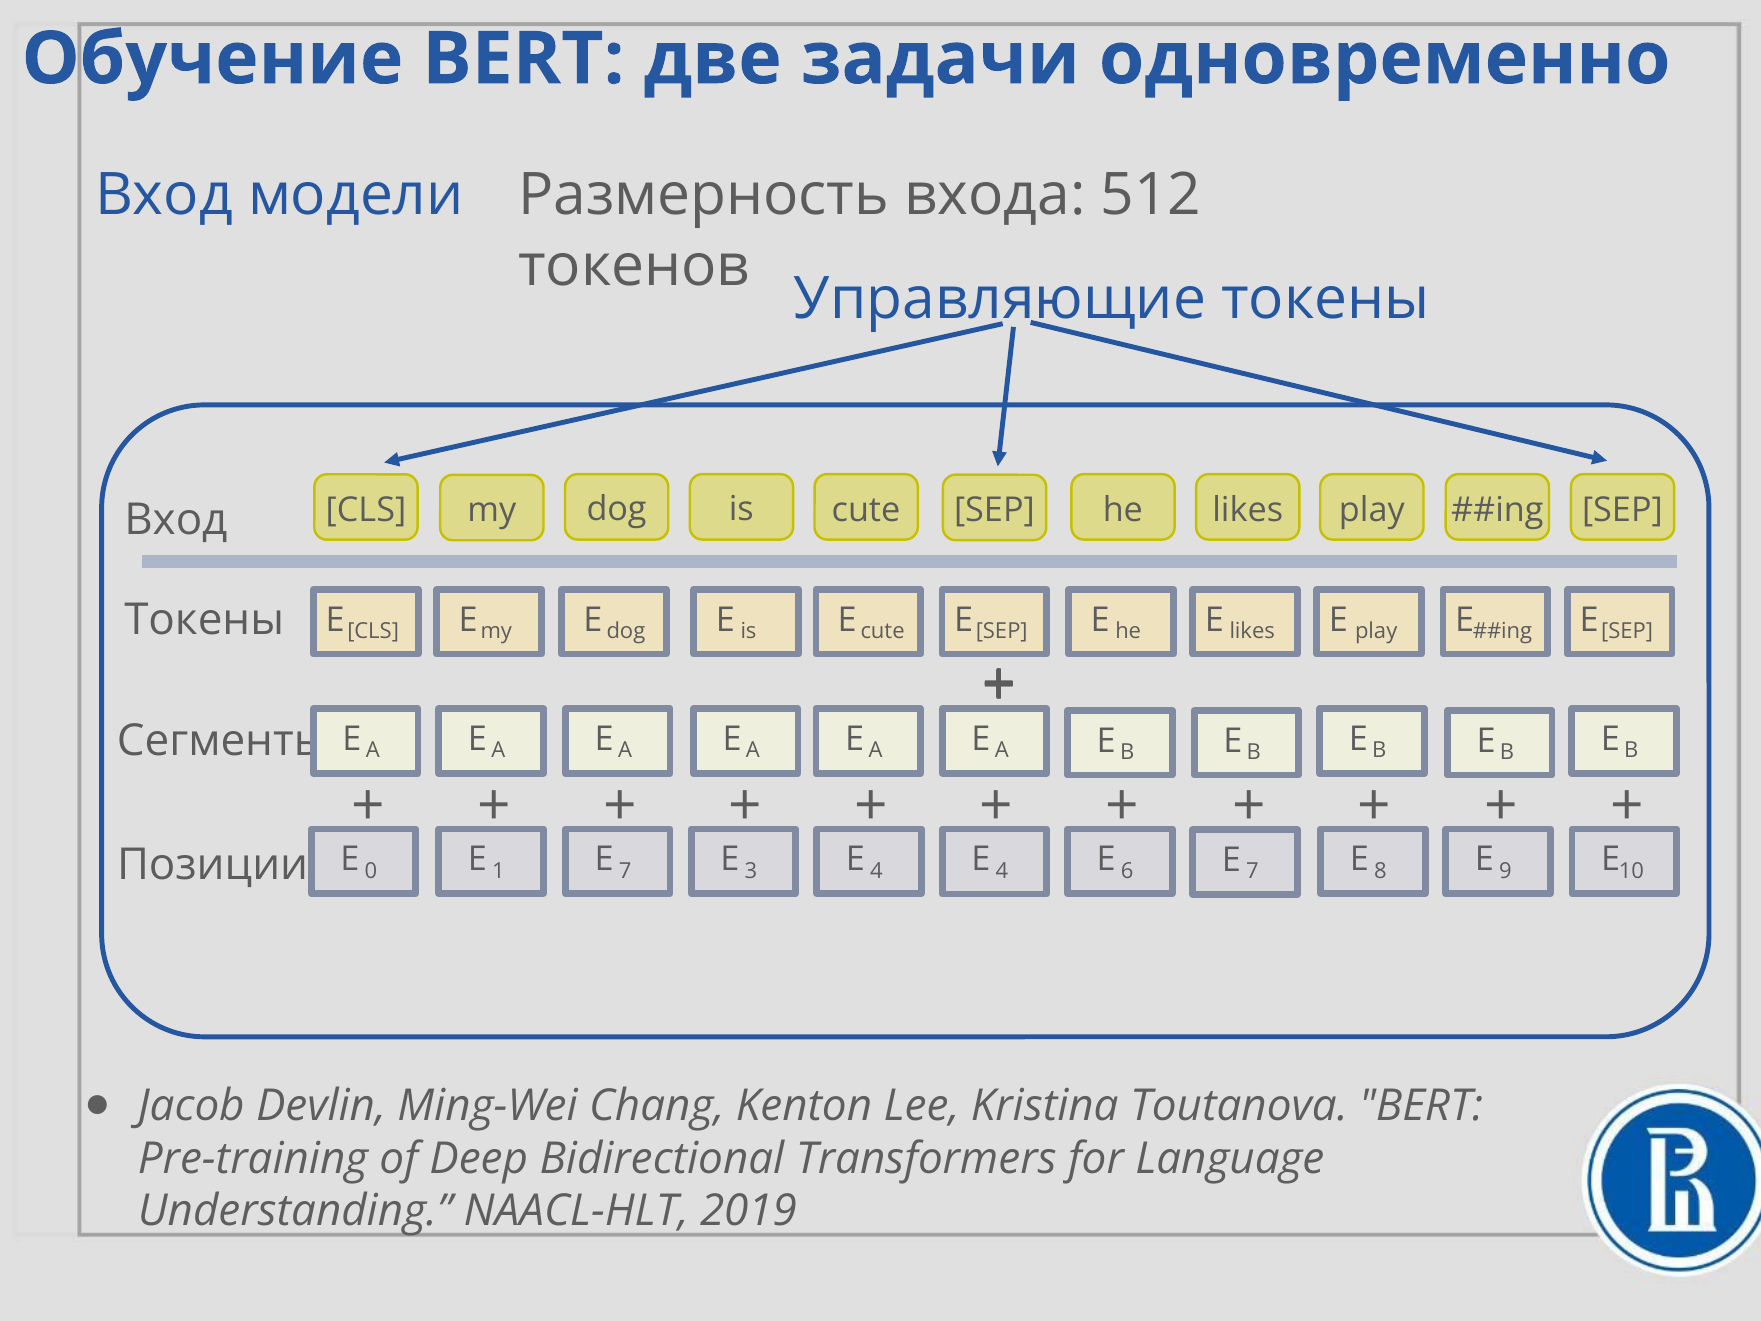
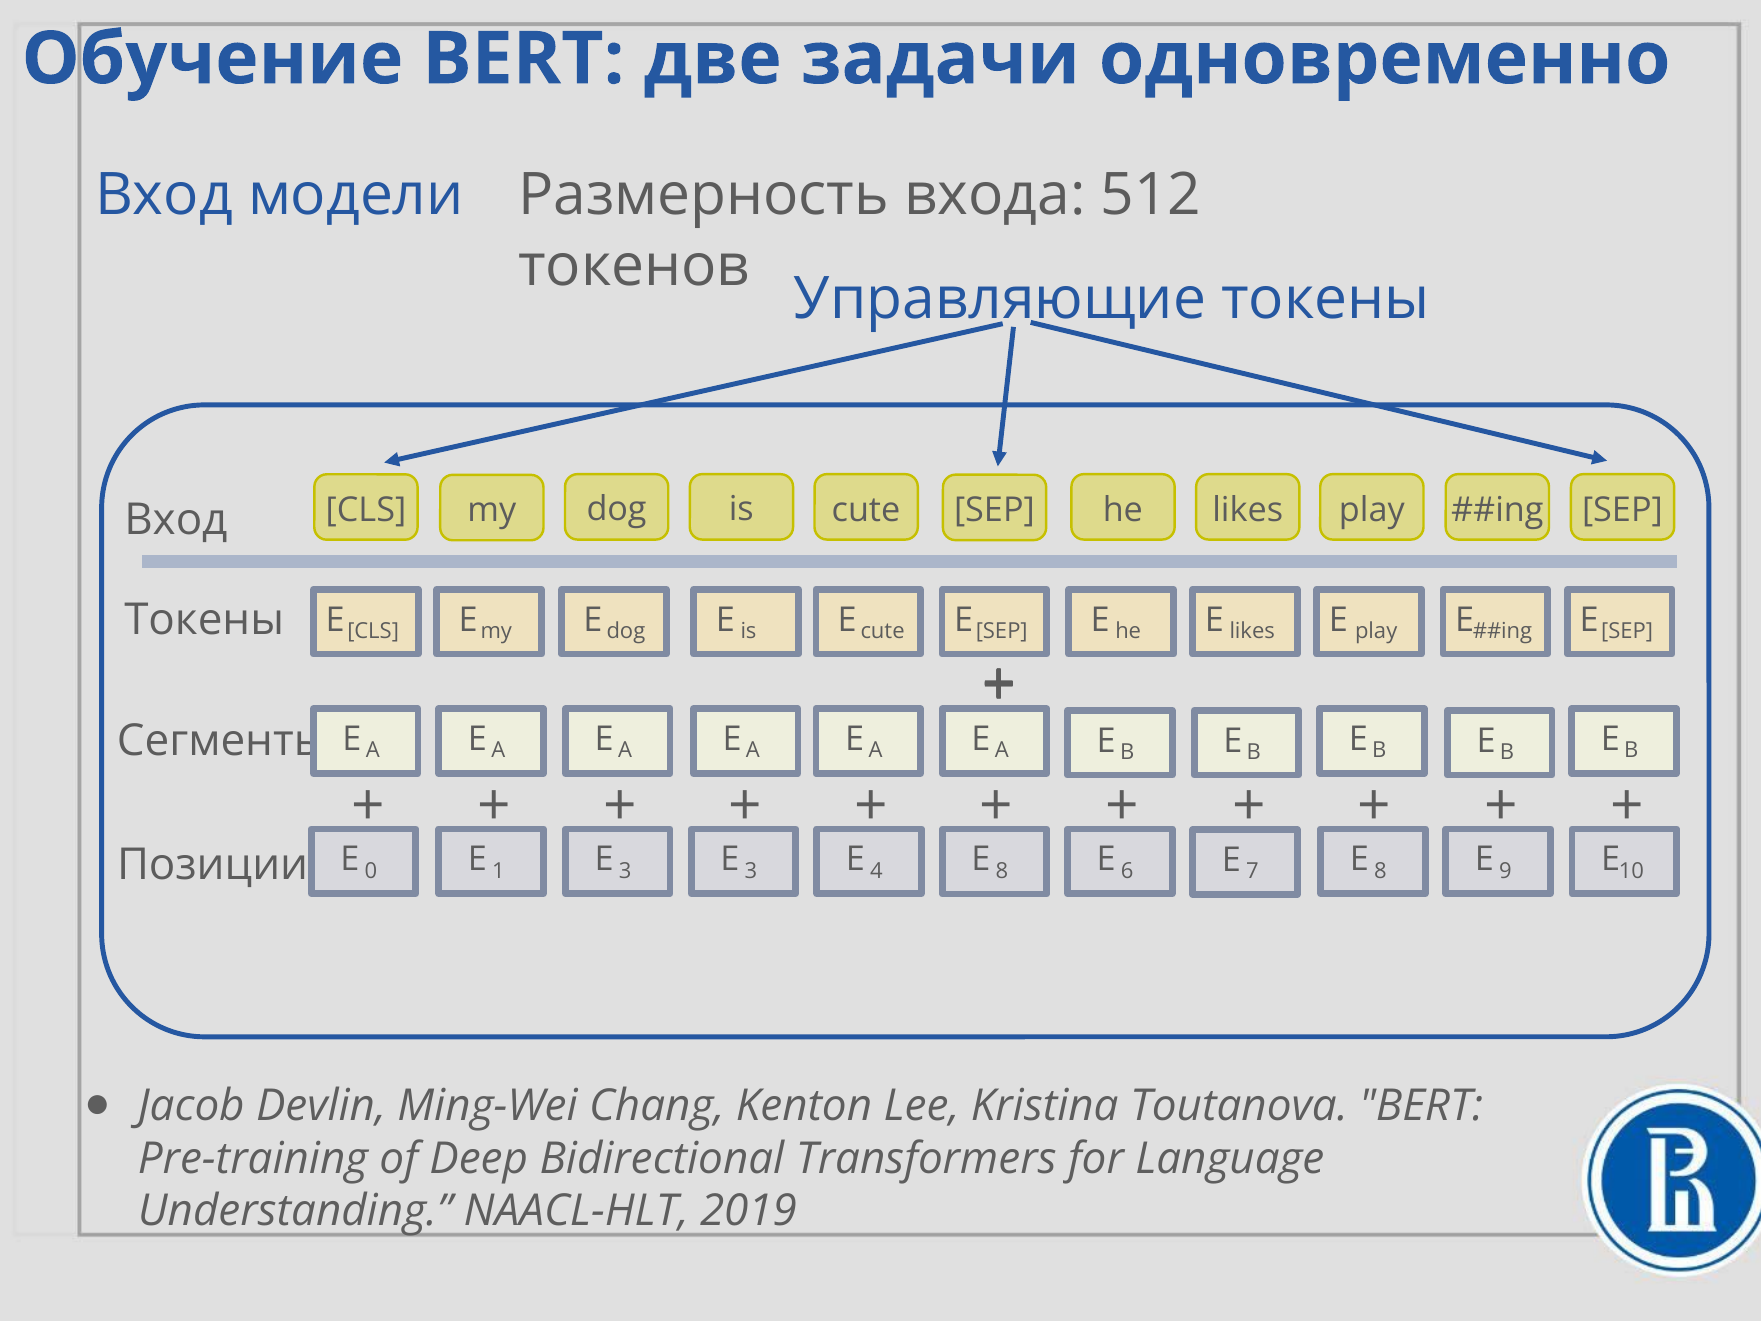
7 at (625, 871): 7 -> 3
4 at (1002, 871): 4 -> 8
